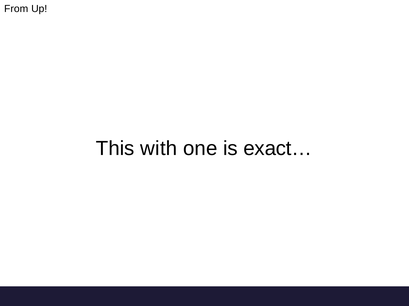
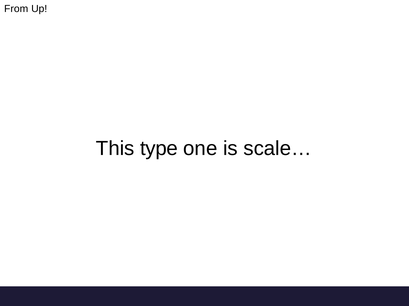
with: with -> type
exact…: exact… -> scale…
